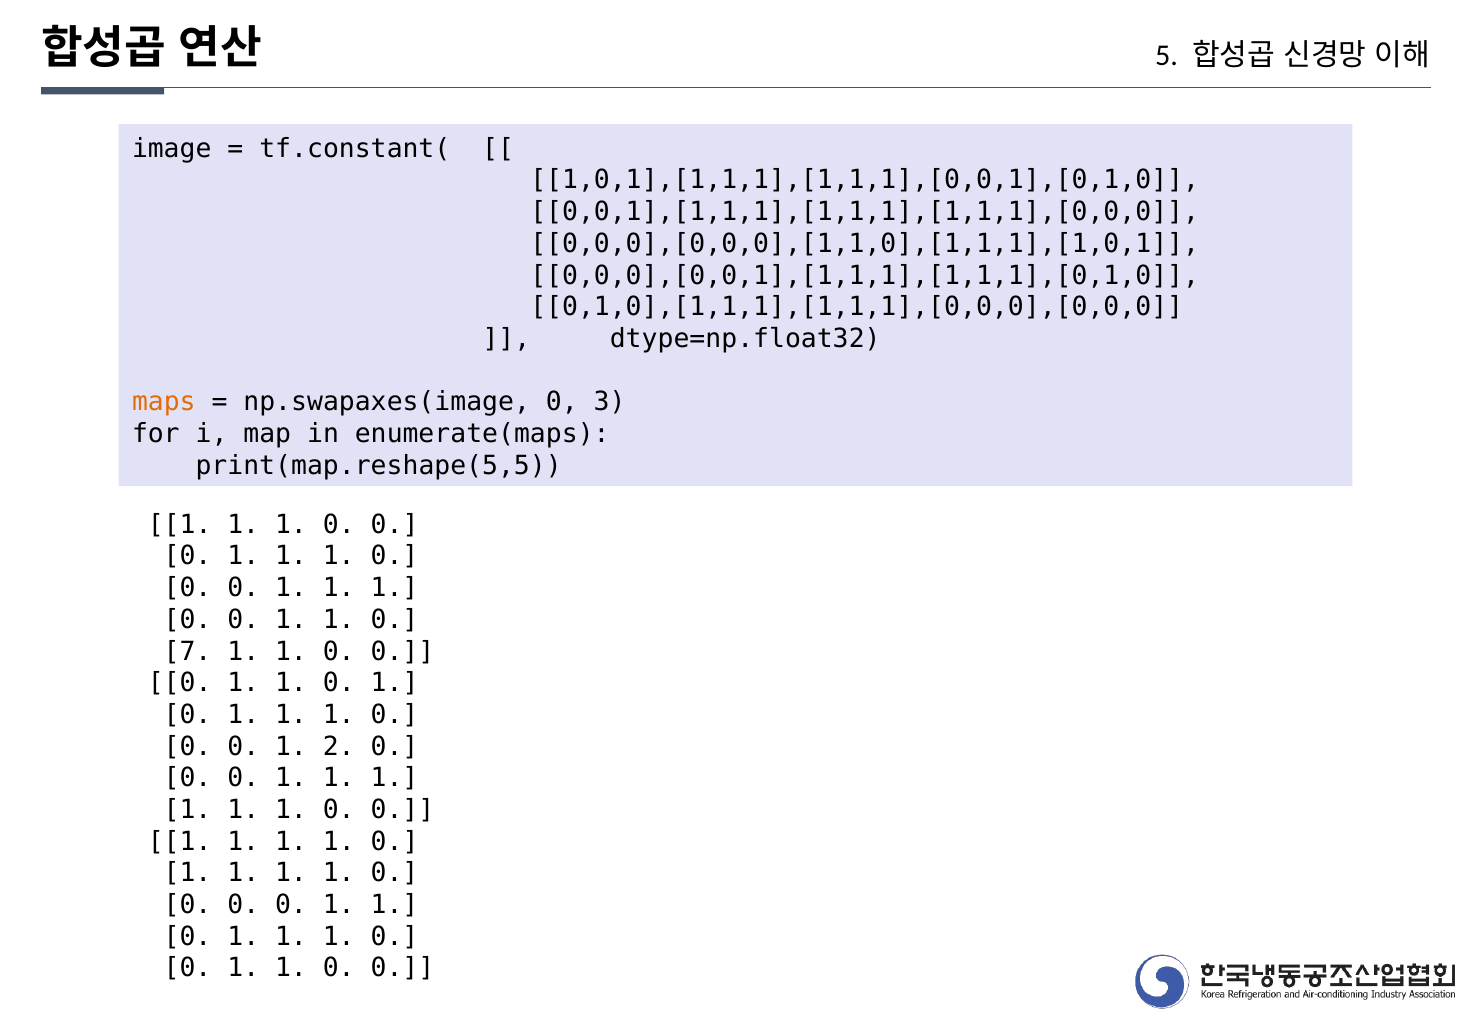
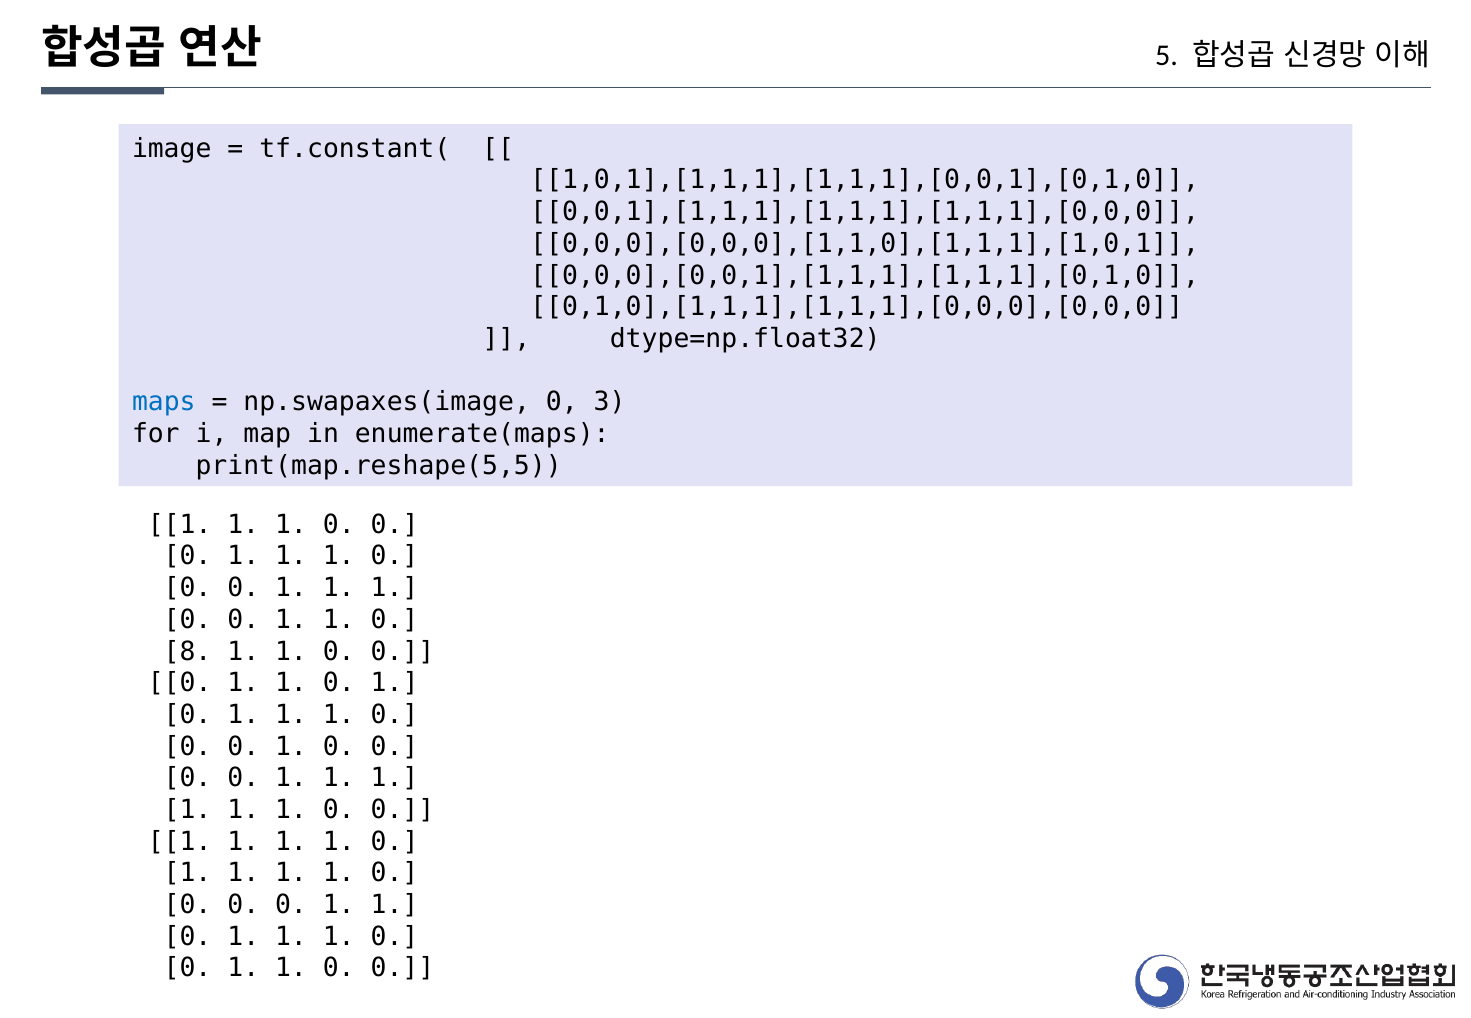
maps colour: orange -> blue
7: 7 -> 8
0 0 1 2: 2 -> 0
